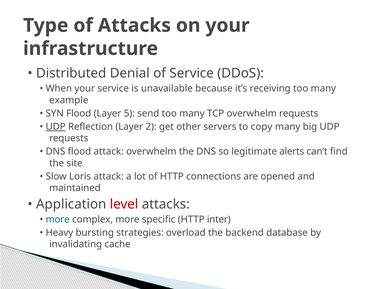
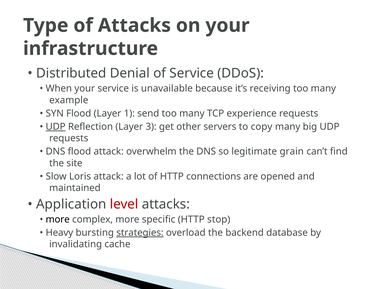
5: 5 -> 1
TCP overwhelm: overwhelm -> experience
2: 2 -> 3
alerts: alerts -> grain
more at (58, 219) colour: blue -> black
inter: inter -> stop
strategies underline: none -> present
